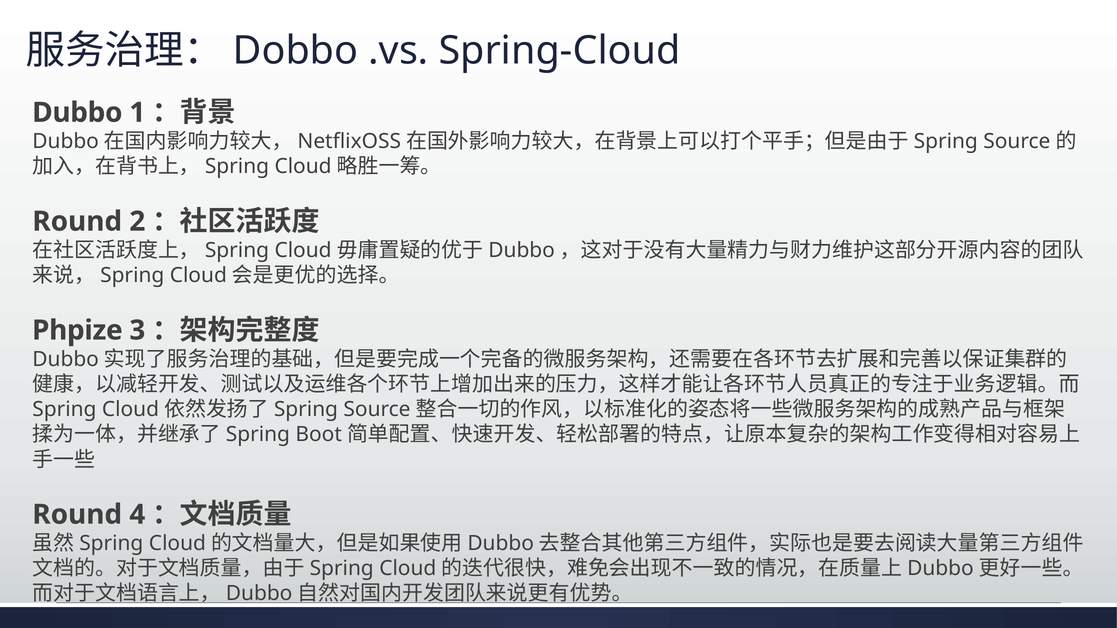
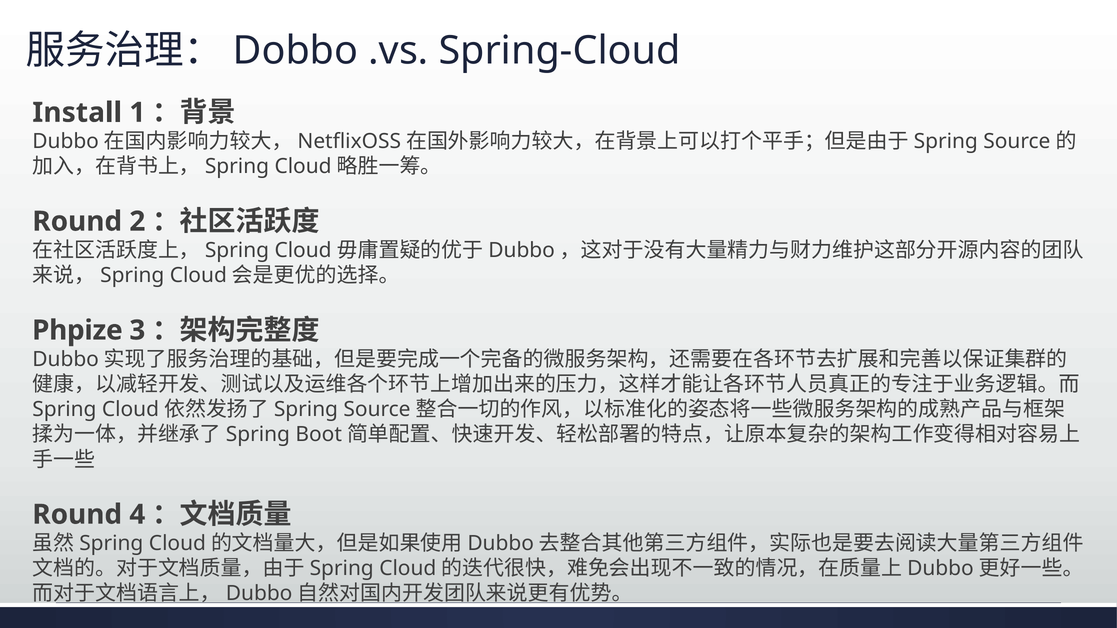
Dubbo: Dubbo -> Install
